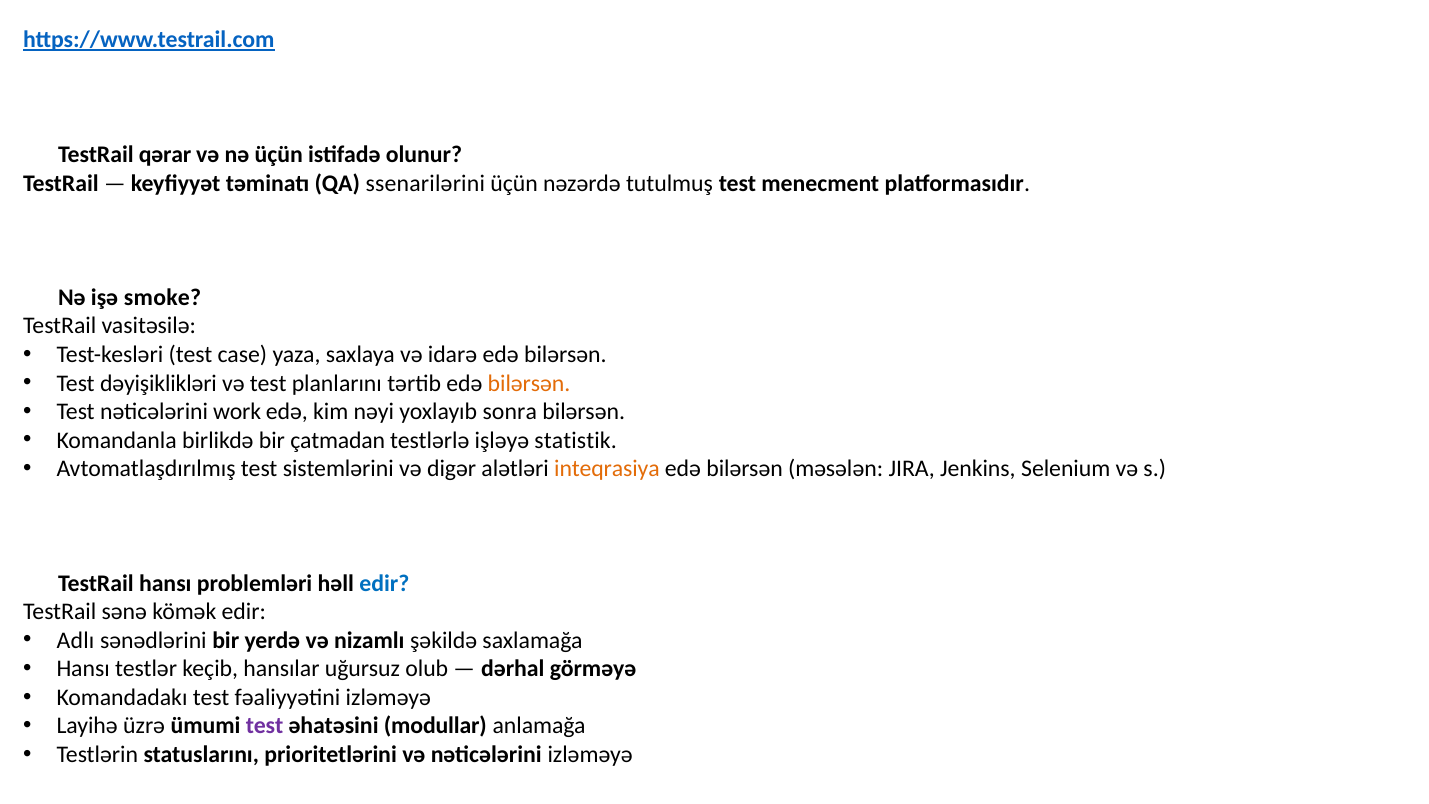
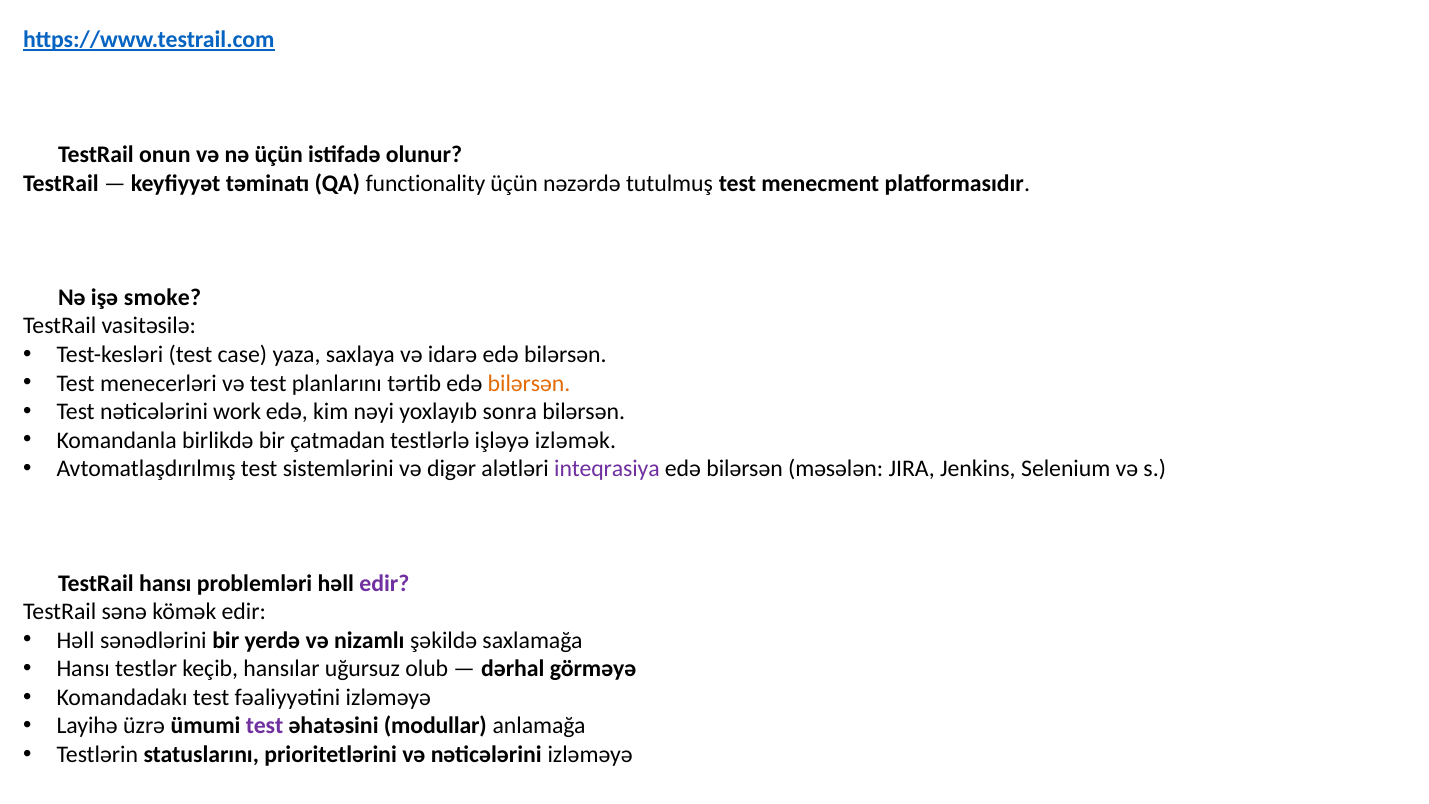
qərar: qərar -> onun
ssenarilərini: ssenarilərini -> functionality
dəyişiklikləri: dəyişiklikləri -> menecerləri
statistik: statistik -> izləmək
inteqrasiya colour: orange -> purple
edir at (384, 583) colour: blue -> purple
Adlı at (75, 640): Adlı -> Həll
